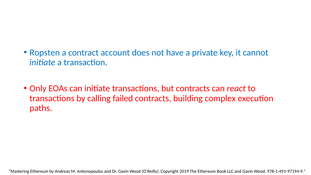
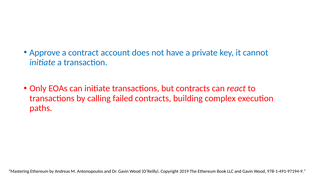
Ropsten: Ropsten -> Approve
